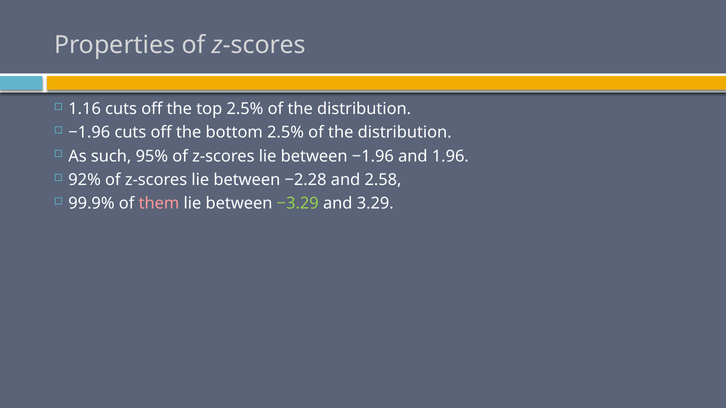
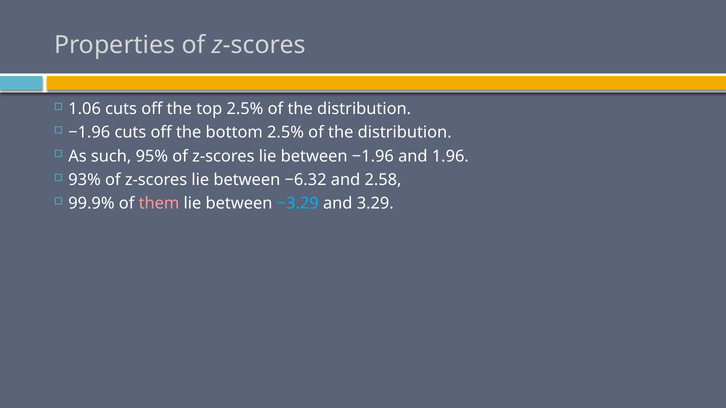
1.16: 1.16 -> 1.06
92%: 92% -> 93%
−2.28: −2.28 -> −6.32
−3.29 colour: light green -> light blue
